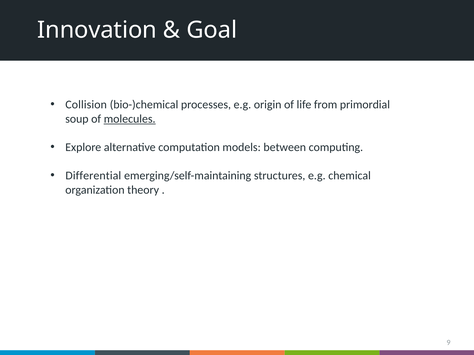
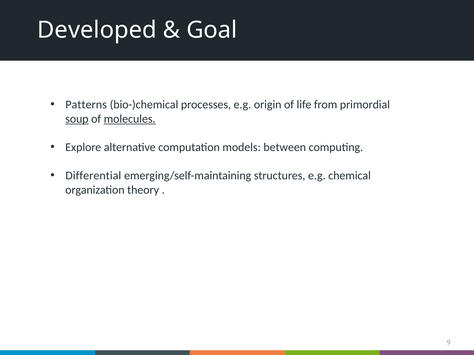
Innovation: Innovation -> Developed
Collision: Collision -> Patterns
soup underline: none -> present
